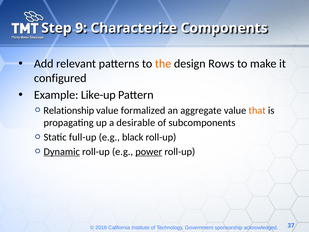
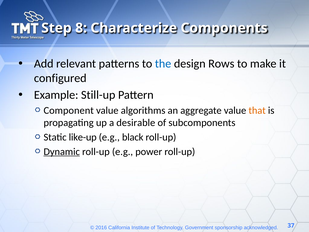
9: 9 -> 8
the colour: orange -> blue
Like-up: Like-up -> Still-up
Relationship: Relationship -> Component
formalized: formalized -> algorithms
full-up: full-up -> like-up
power underline: present -> none
